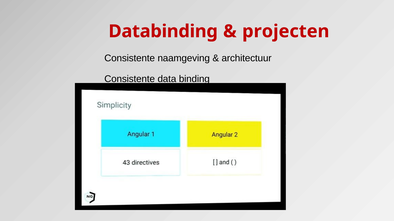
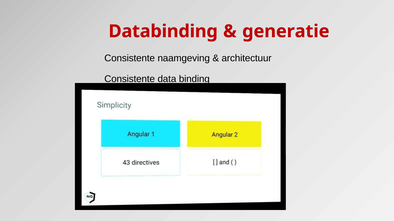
projecten: projecten -> generatie
